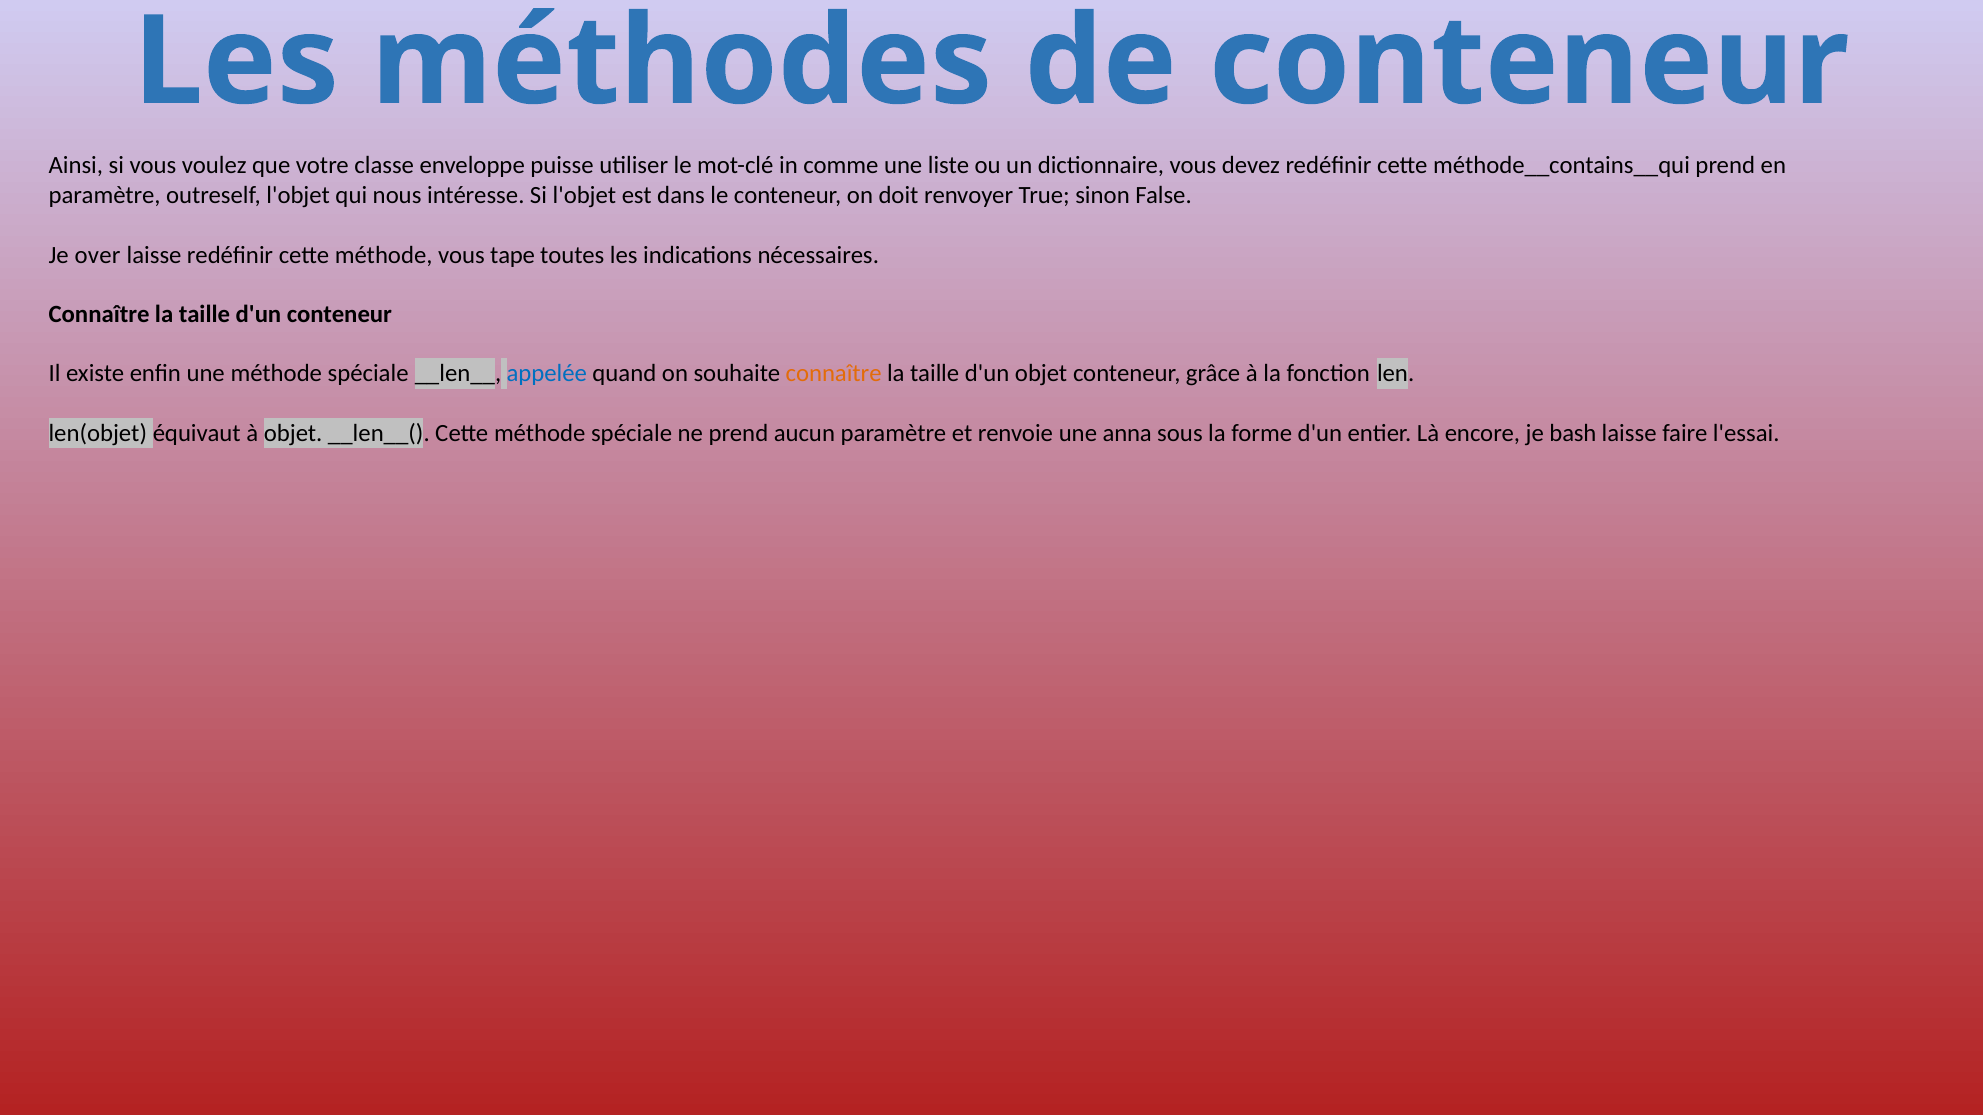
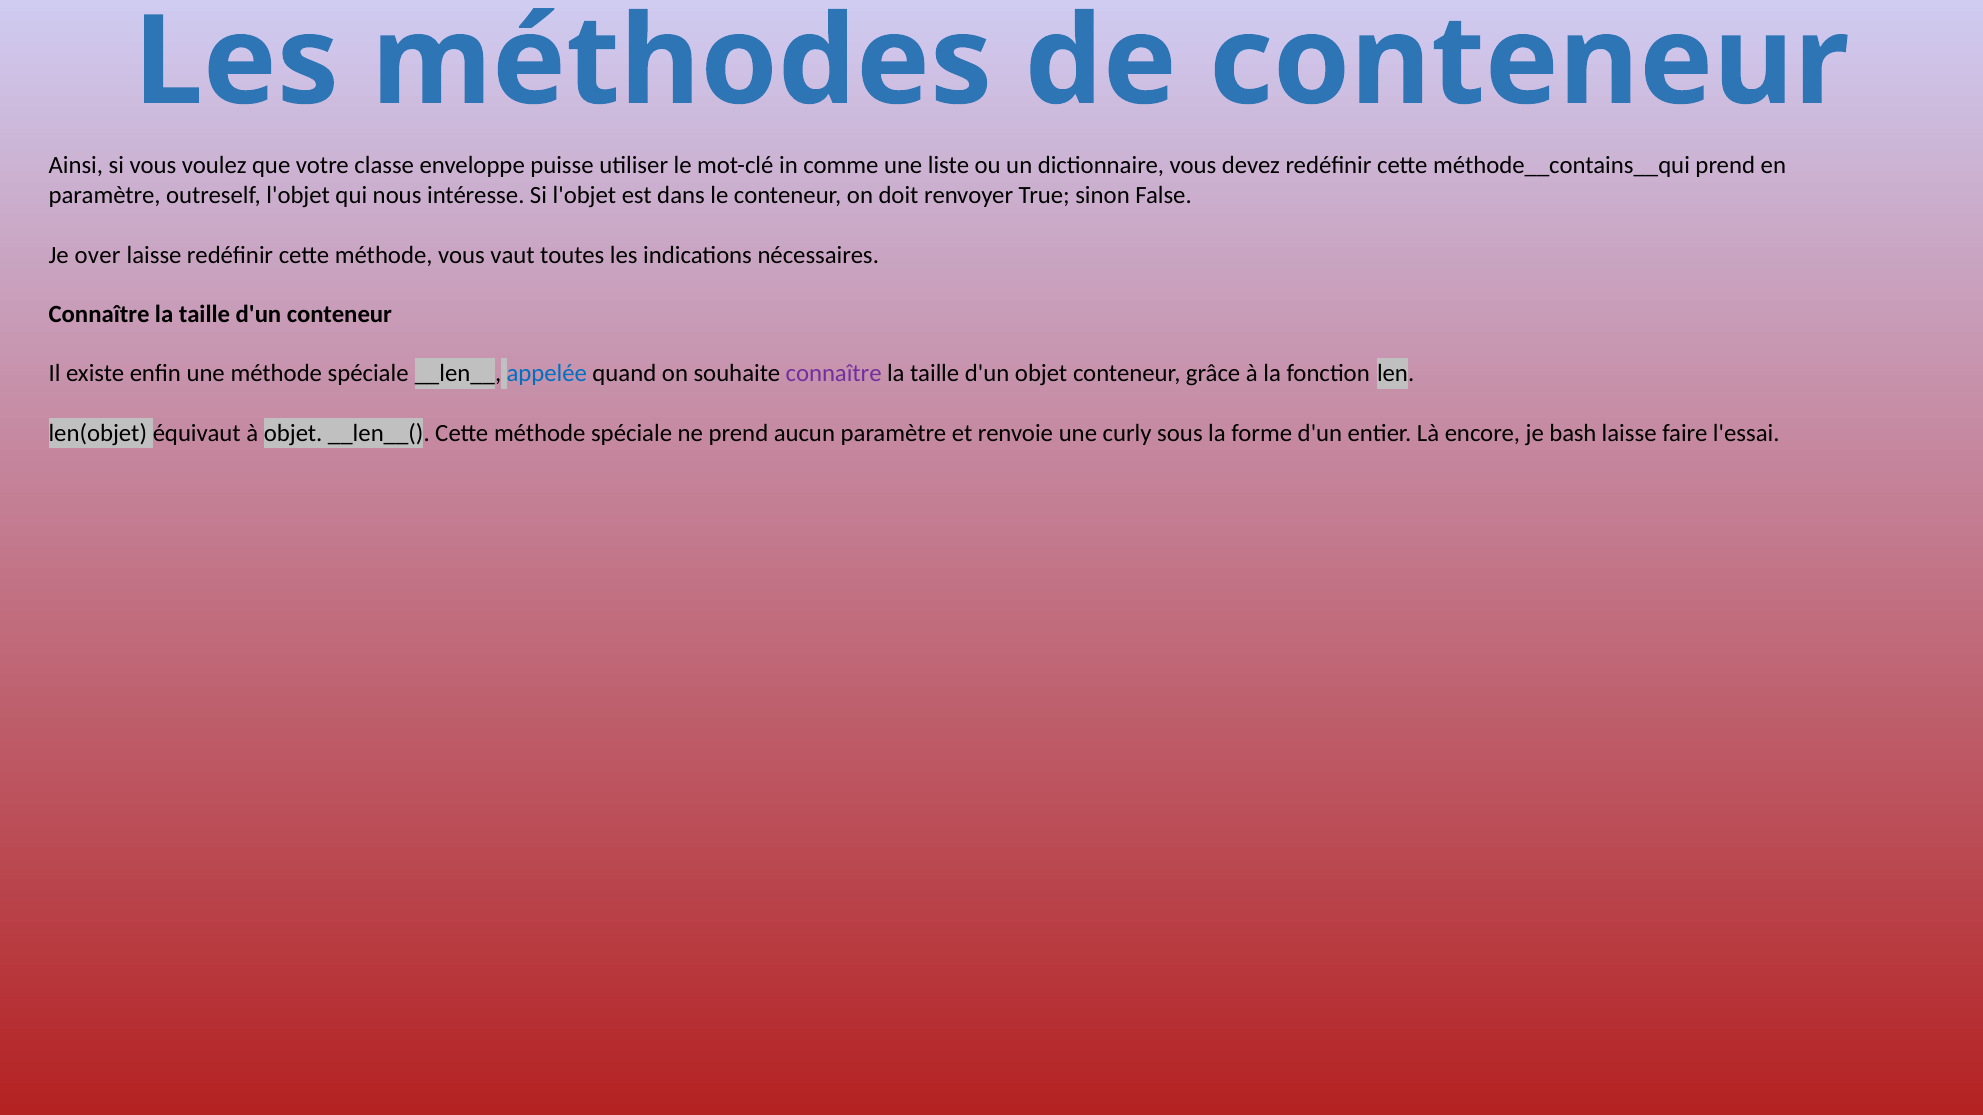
tape: tape -> vaut
connaître at (834, 374) colour: orange -> purple
anna: anna -> curly
